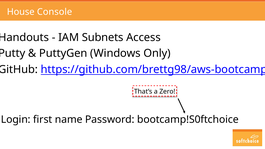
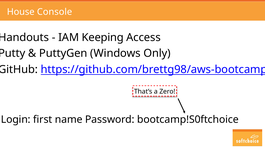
Subnets: Subnets -> Keeping
